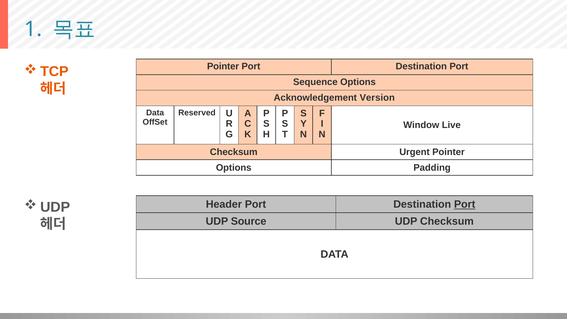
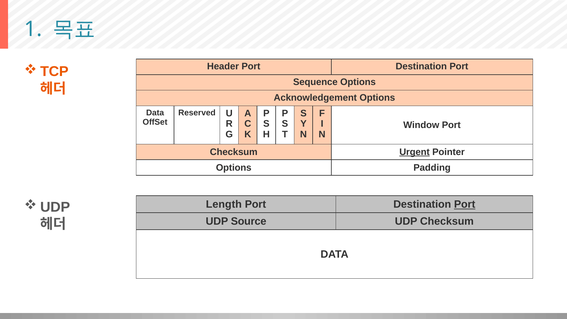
Pointer at (223, 67): Pointer -> Header
Acknowledgement Version: Version -> Options
Window Live: Live -> Port
Urgent underline: none -> present
Header: Header -> Length
